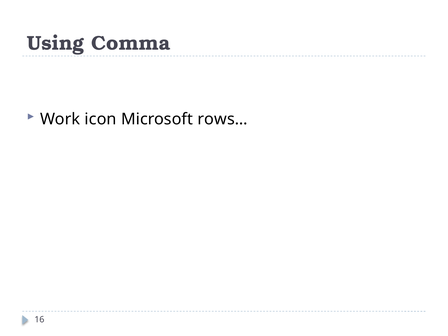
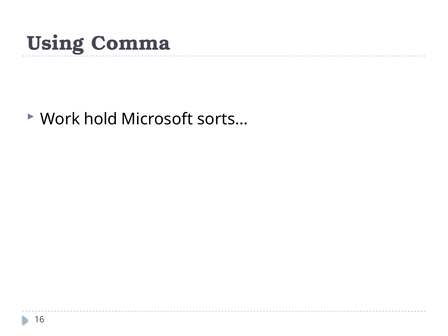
icon: icon -> hold
rows…: rows… -> sorts…
